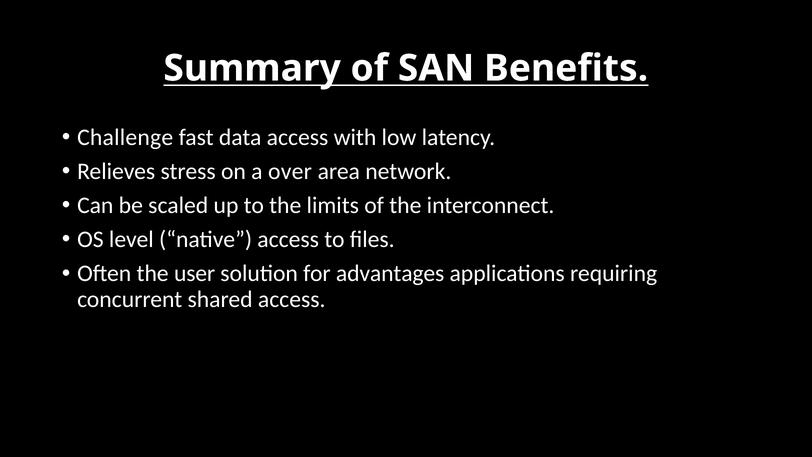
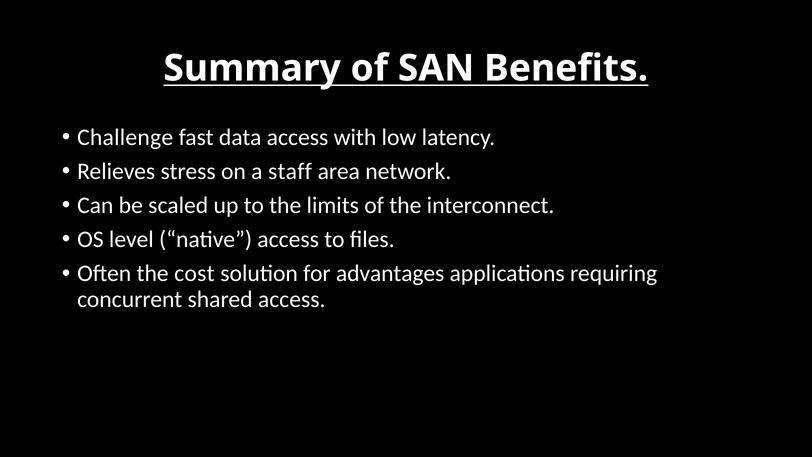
over: over -> staff
user: user -> cost
